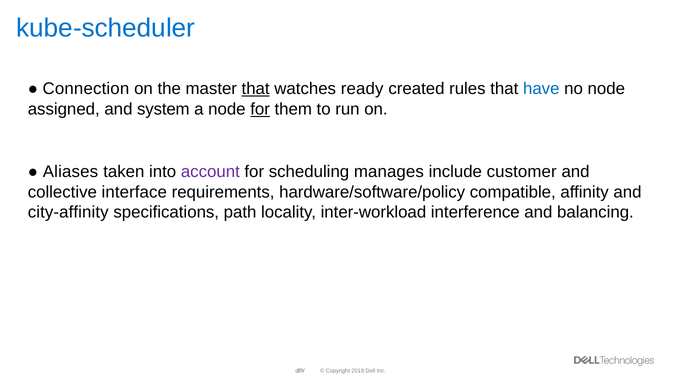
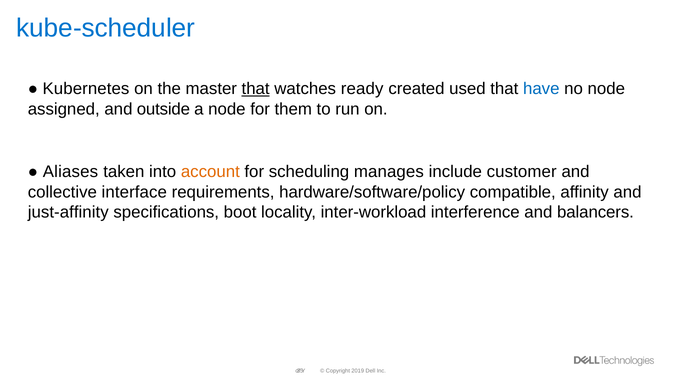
Connection: Connection -> Kubernetes
rules: rules -> used
system: system -> outside
for at (260, 109) underline: present -> none
account colour: purple -> orange
city-affinity: city-affinity -> just-affinity
path: path -> boot
balancing: balancing -> balancers
